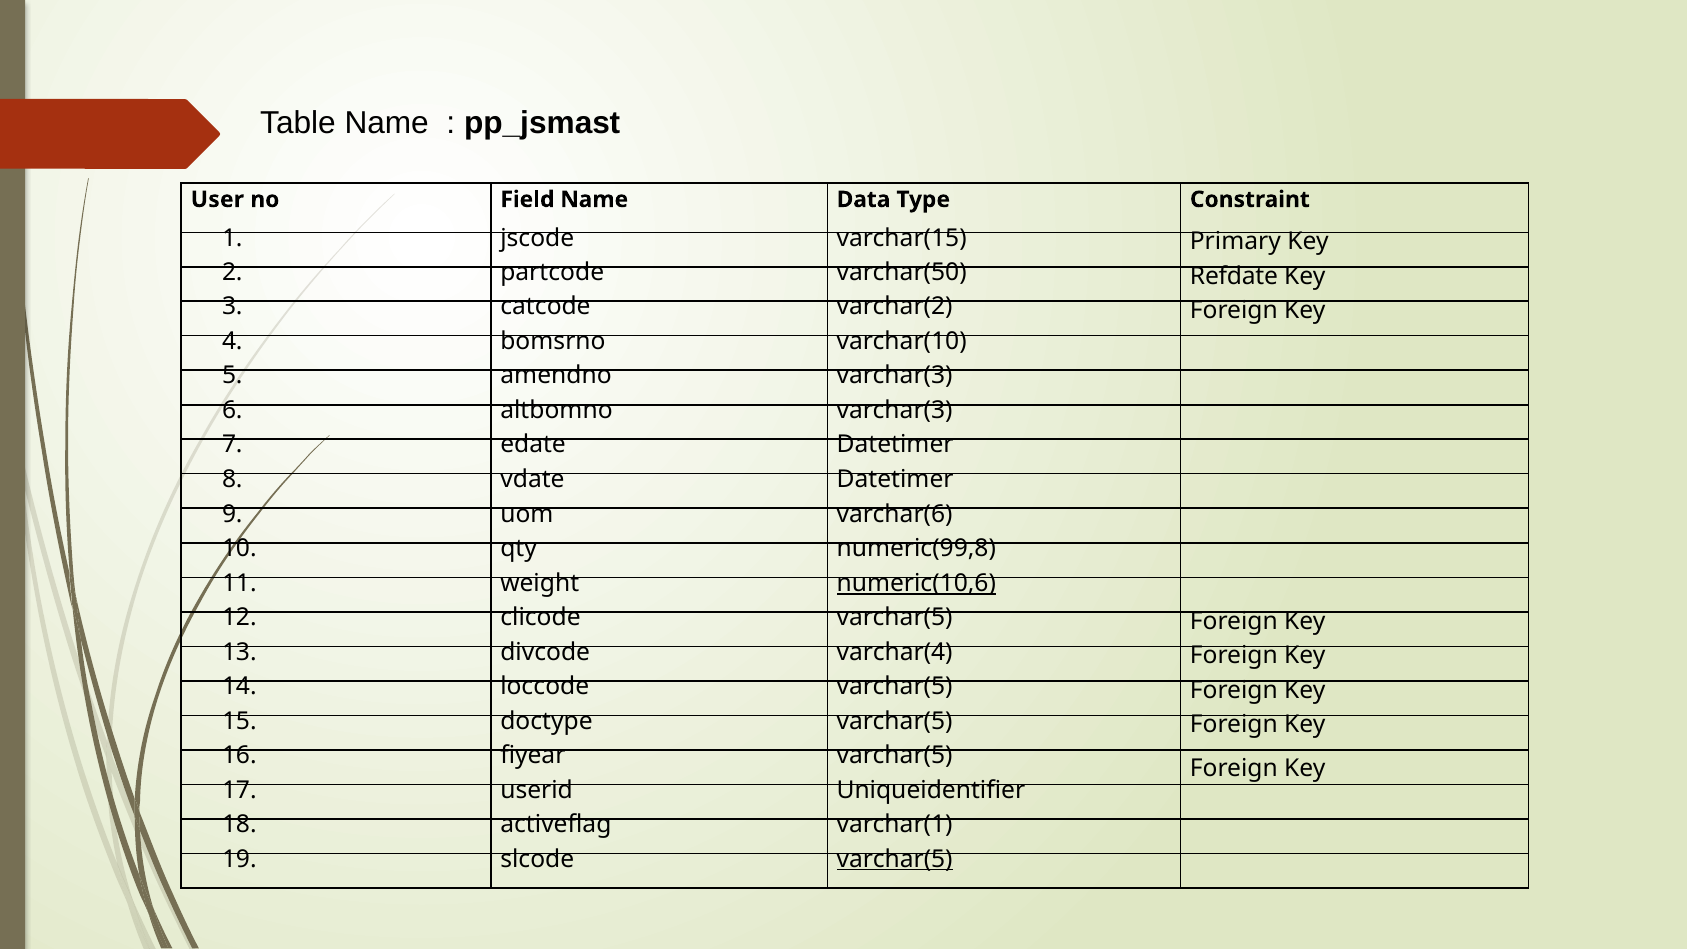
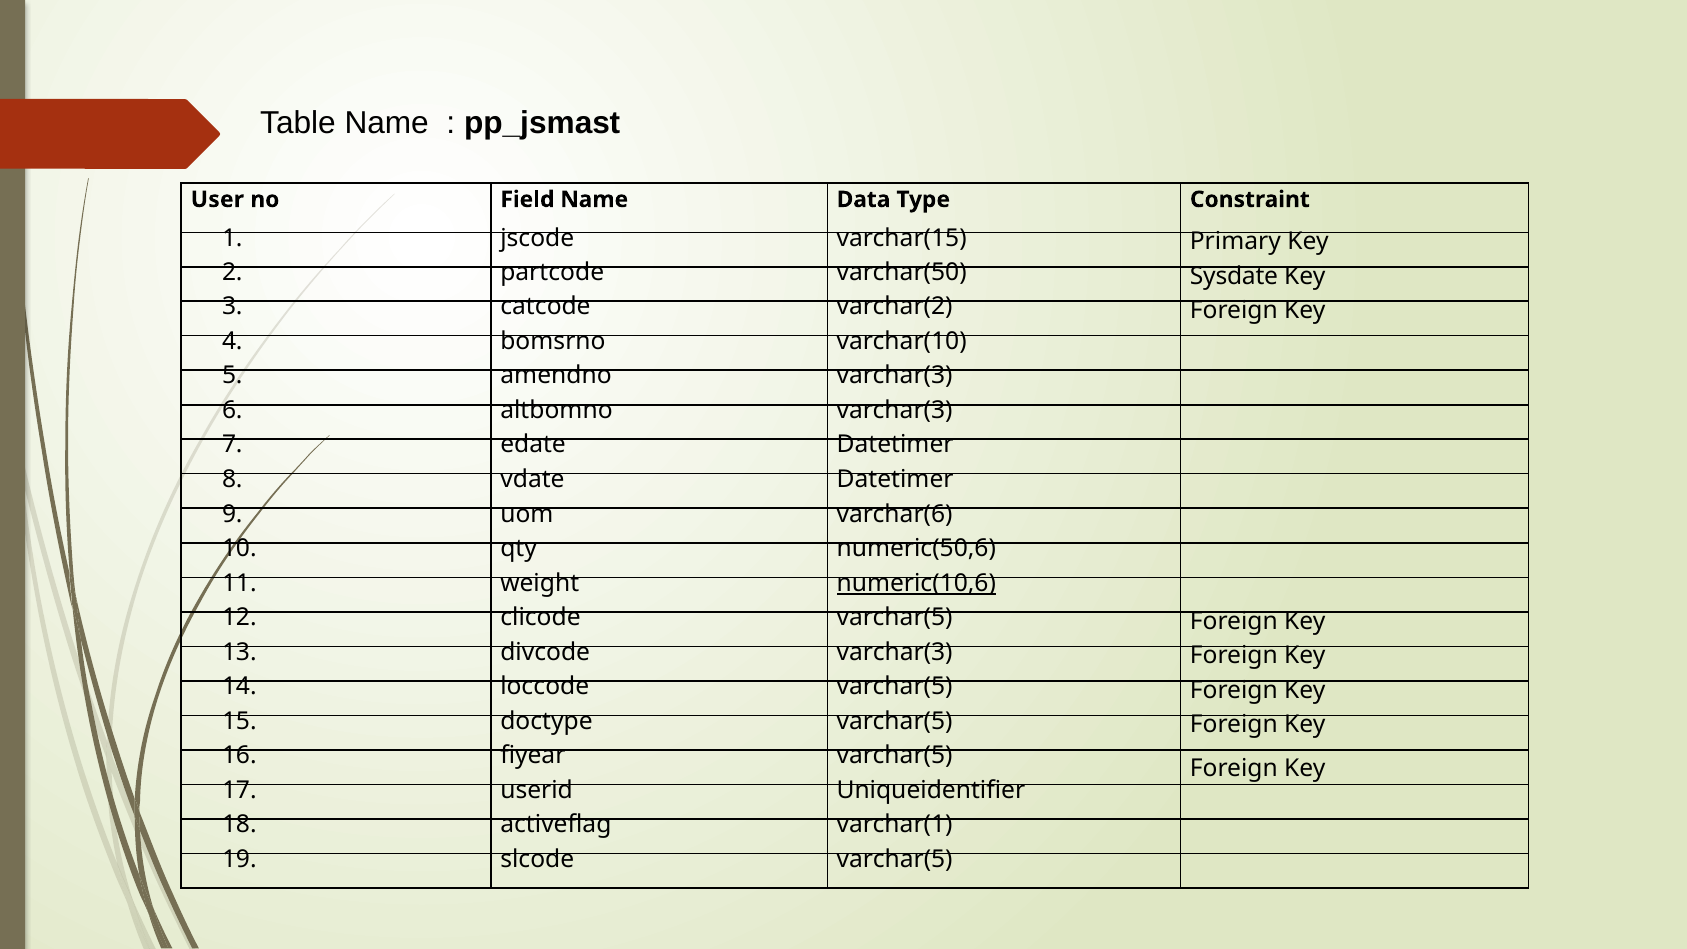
Refdate: Refdate -> Sysdate
numeric(99,8: numeric(99,8 -> numeric(50,6
divcode varchar(4: varchar(4 -> varchar(3
varchar(5 at (895, 859) underline: present -> none
